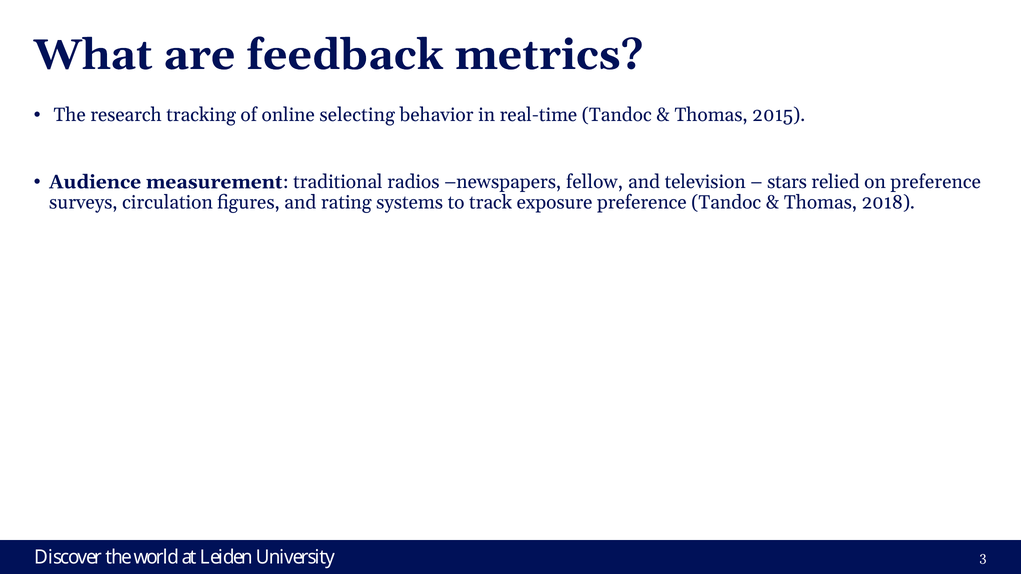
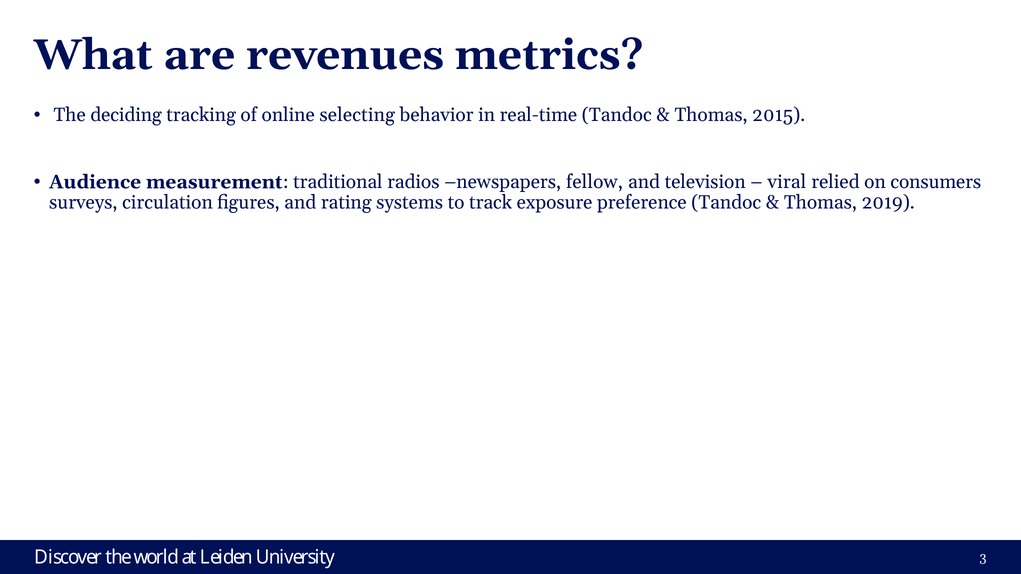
feedback: feedback -> revenues
research: research -> deciding
stars: stars -> viral
on preference: preference -> consumers
2018: 2018 -> 2019
